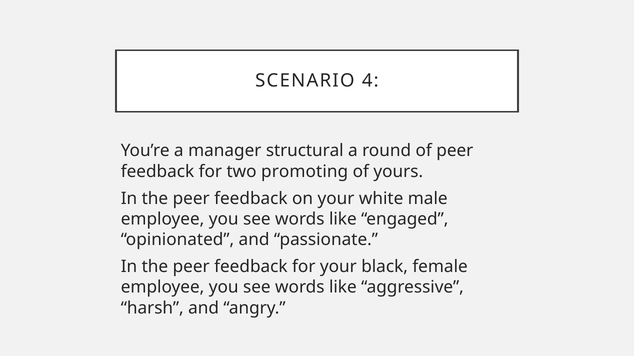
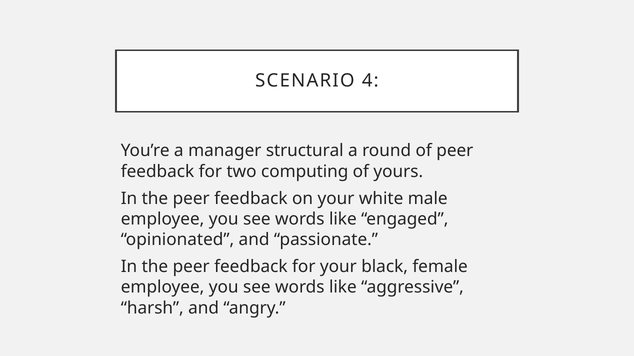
promoting: promoting -> computing
